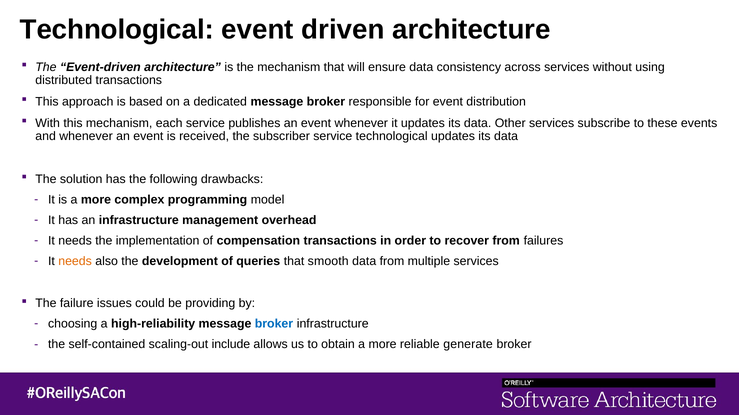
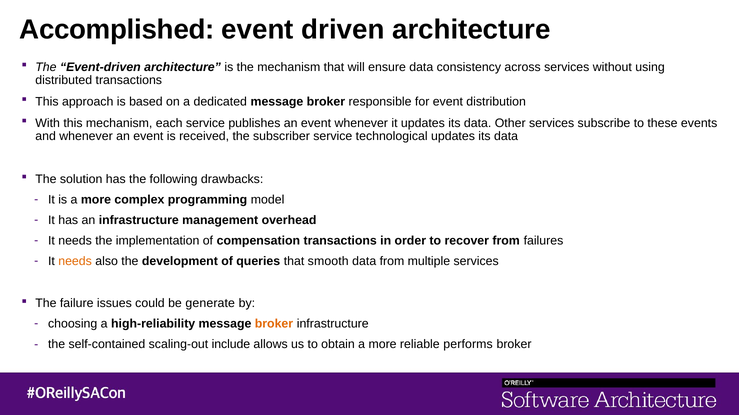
Technological at (117, 30): Technological -> Accomplished
providing: providing -> generate
broker at (274, 324) colour: blue -> orange
generate: generate -> performs
